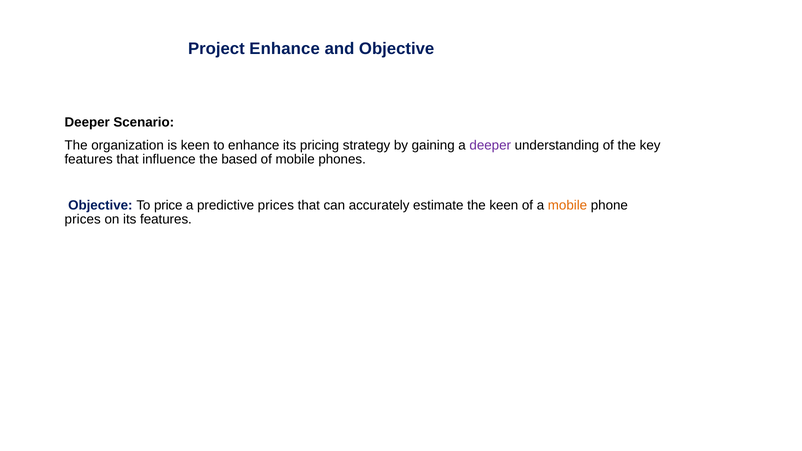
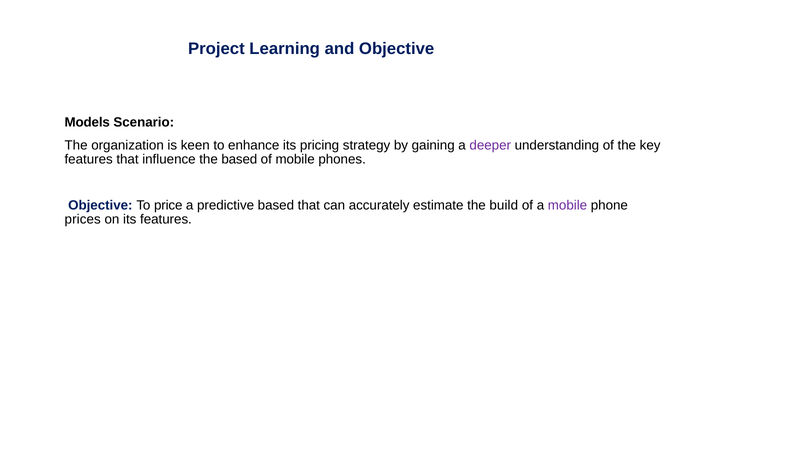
Project Enhance: Enhance -> Learning
Deeper at (87, 122): Deeper -> Models
predictive prices: prices -> based
the keen: keen -> build
mobile at (568, 205) colour: orange -> purple
